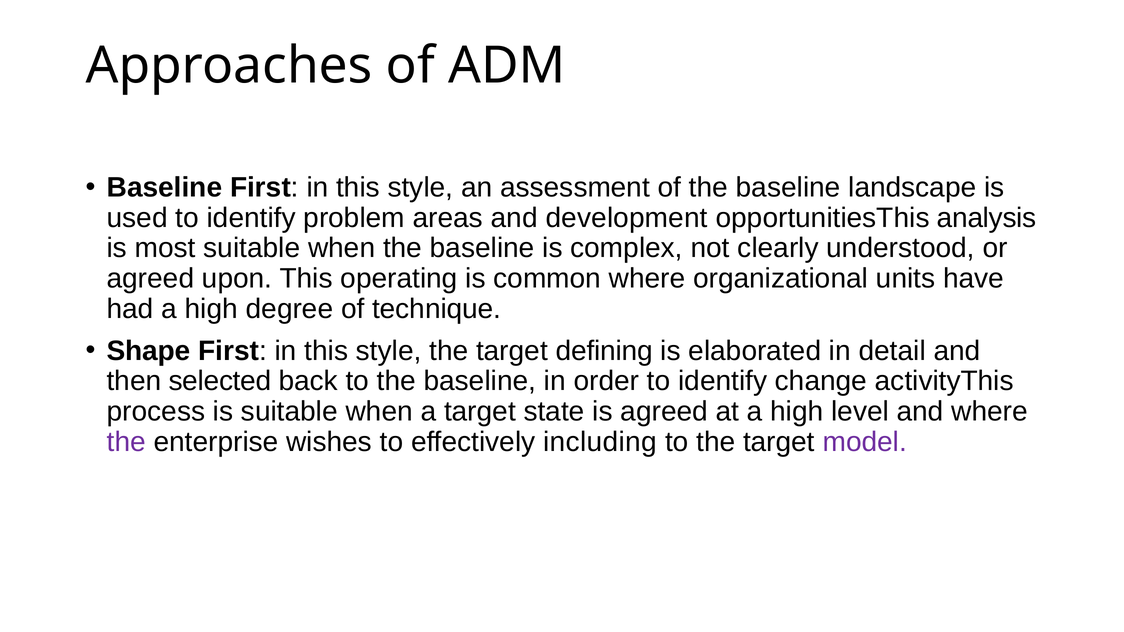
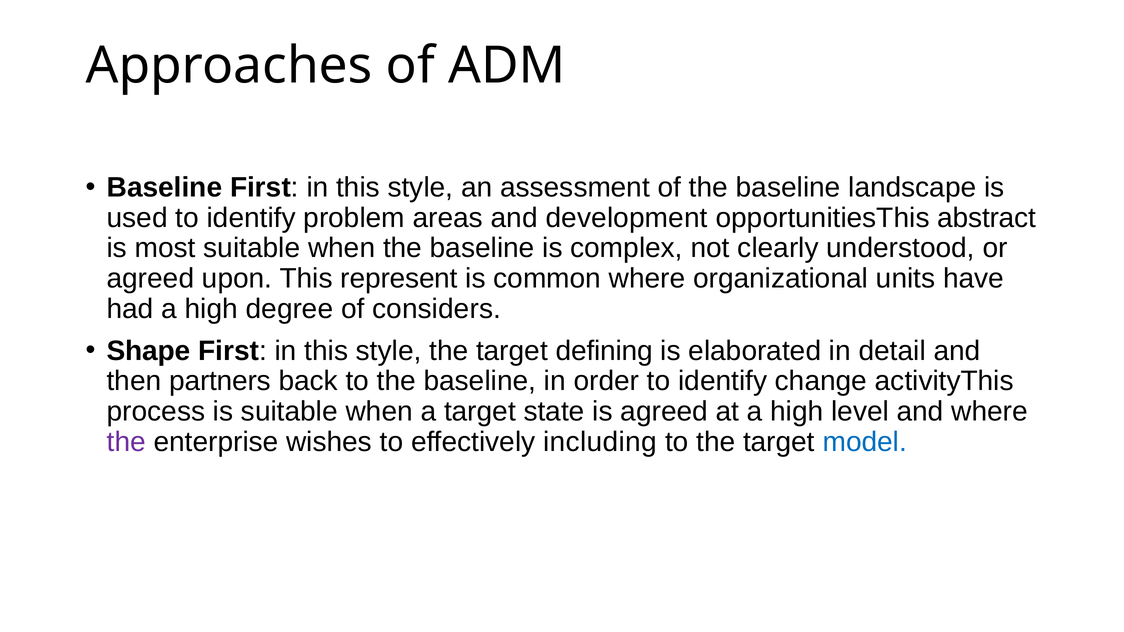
analysis: analysis -> abstract
operating: operating -> represent
technique: technique -> considers
selected: selected -> partners
model colour: purple -> blue
